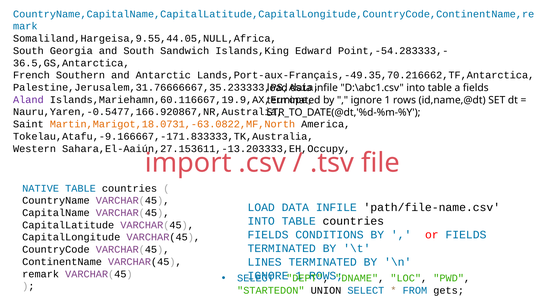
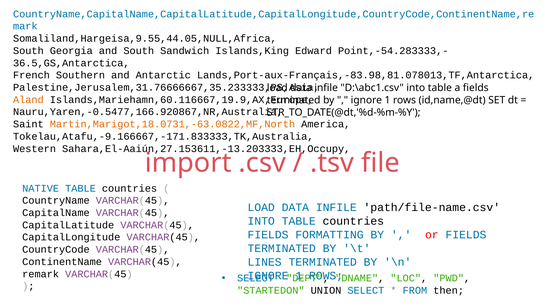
Lands,Port-aux-Français,-49.35,70.216662,TF,Antarctica: Lands,Port-aux-Français,-49.35,70.216662,TF,Antarctica -> Lands,Port-aux-Français,-83.98,81.078013,TF,Antarctica
Aland colour: purple -> orange
CONDITIONS: CONDITIONS -> FORMATTING
gets: gets -> then
